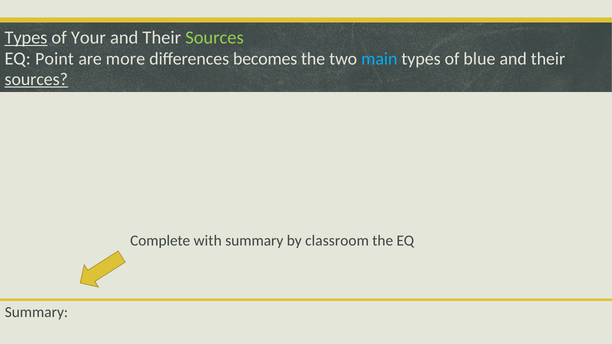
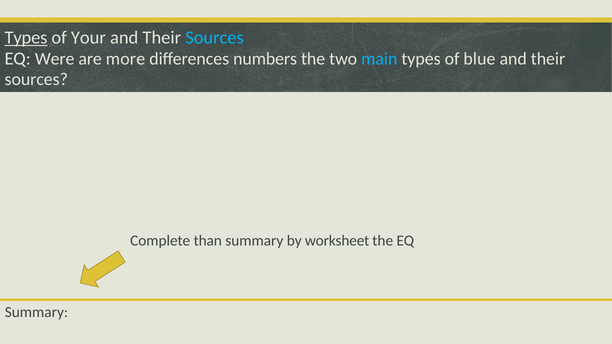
Sources at (215, 38) colour: light green -> light blue
Point: Point -> Were
becomes: becomes -> numbers
sources at (36, 79) underline: present -> none
with: with -> than
classroom: classroom -> worksheet
